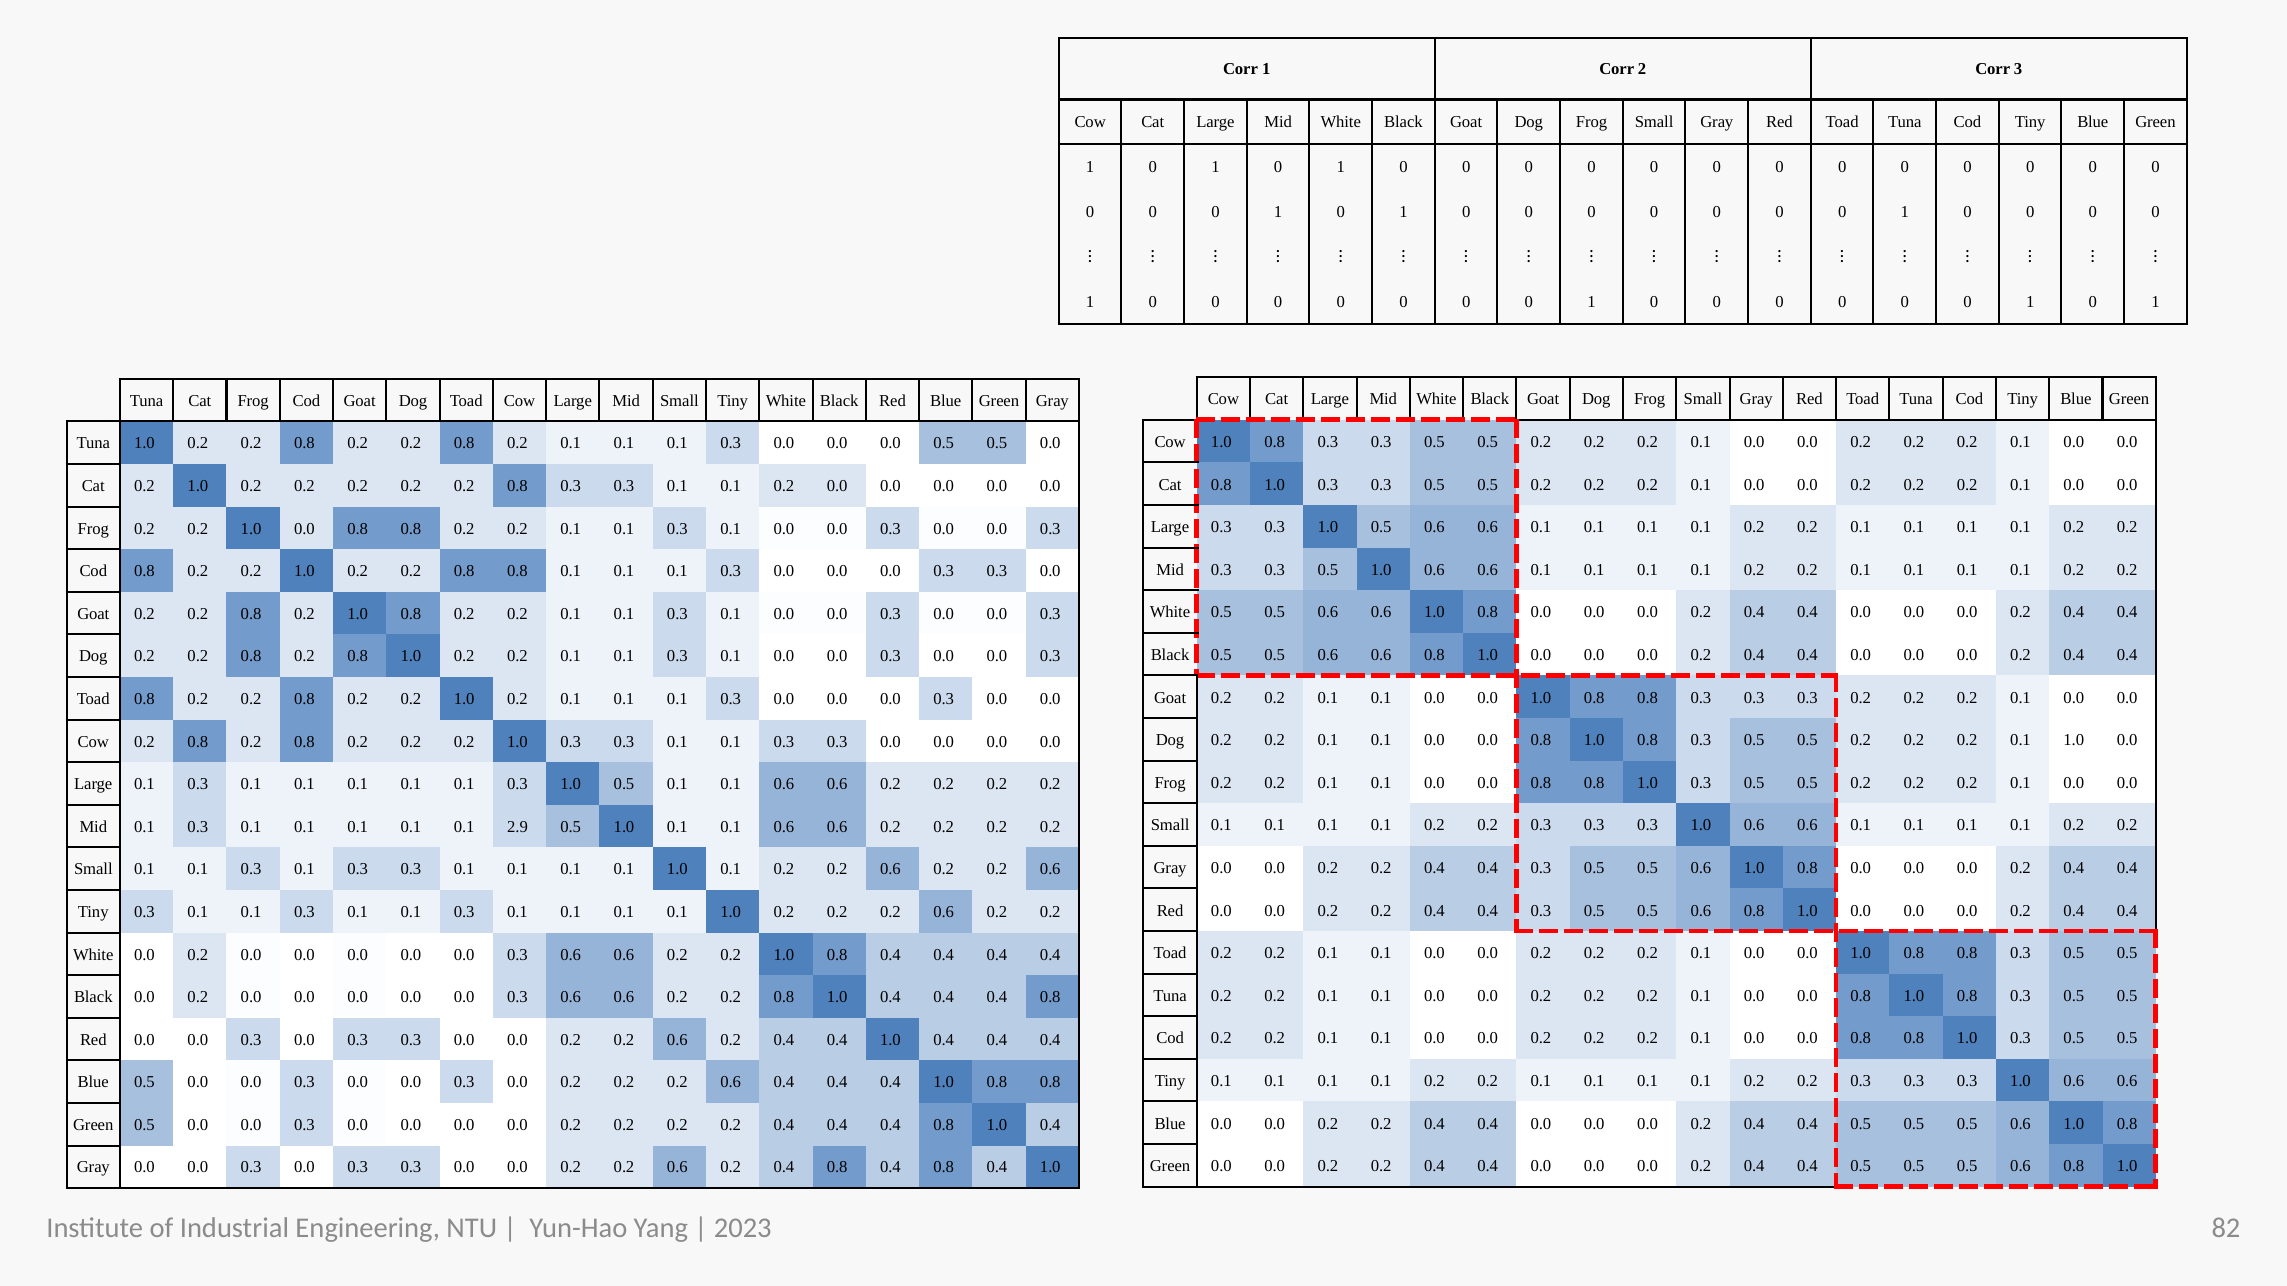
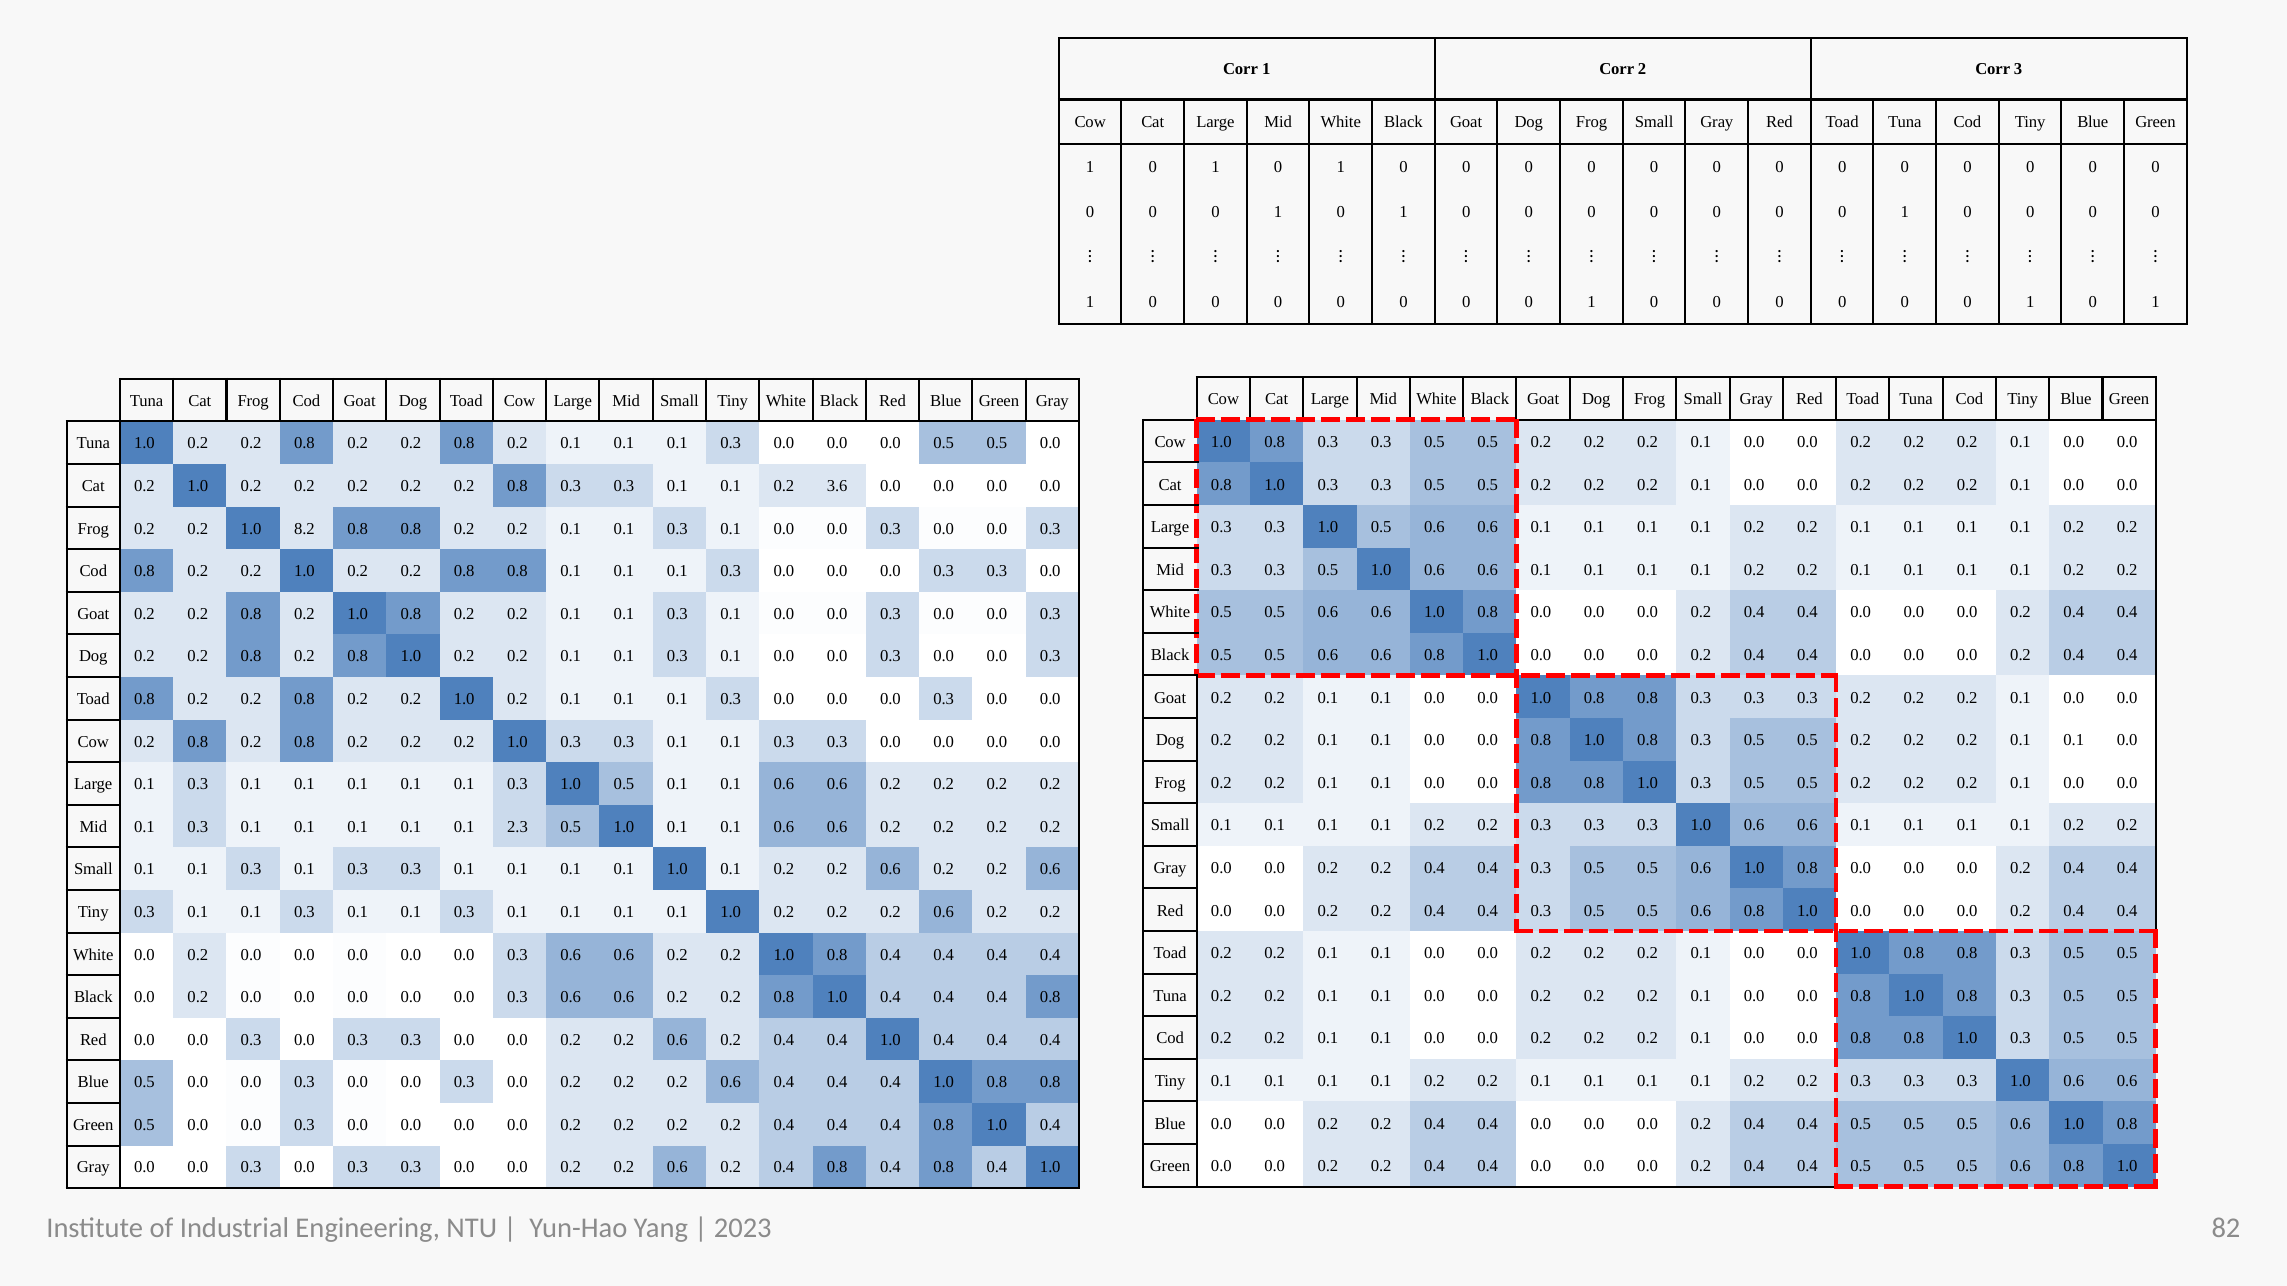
0.1 0.2 0.0: 0.0 -> 3.6
0.2 1.0 0.0: 0.0 -> 8.2
1.0 at (2074, 740): 1.0 -> 0.1
2.9: 2.9 -> 2.3
